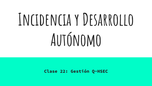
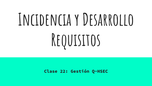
Autónomo: Autónomo -> Requisitos
